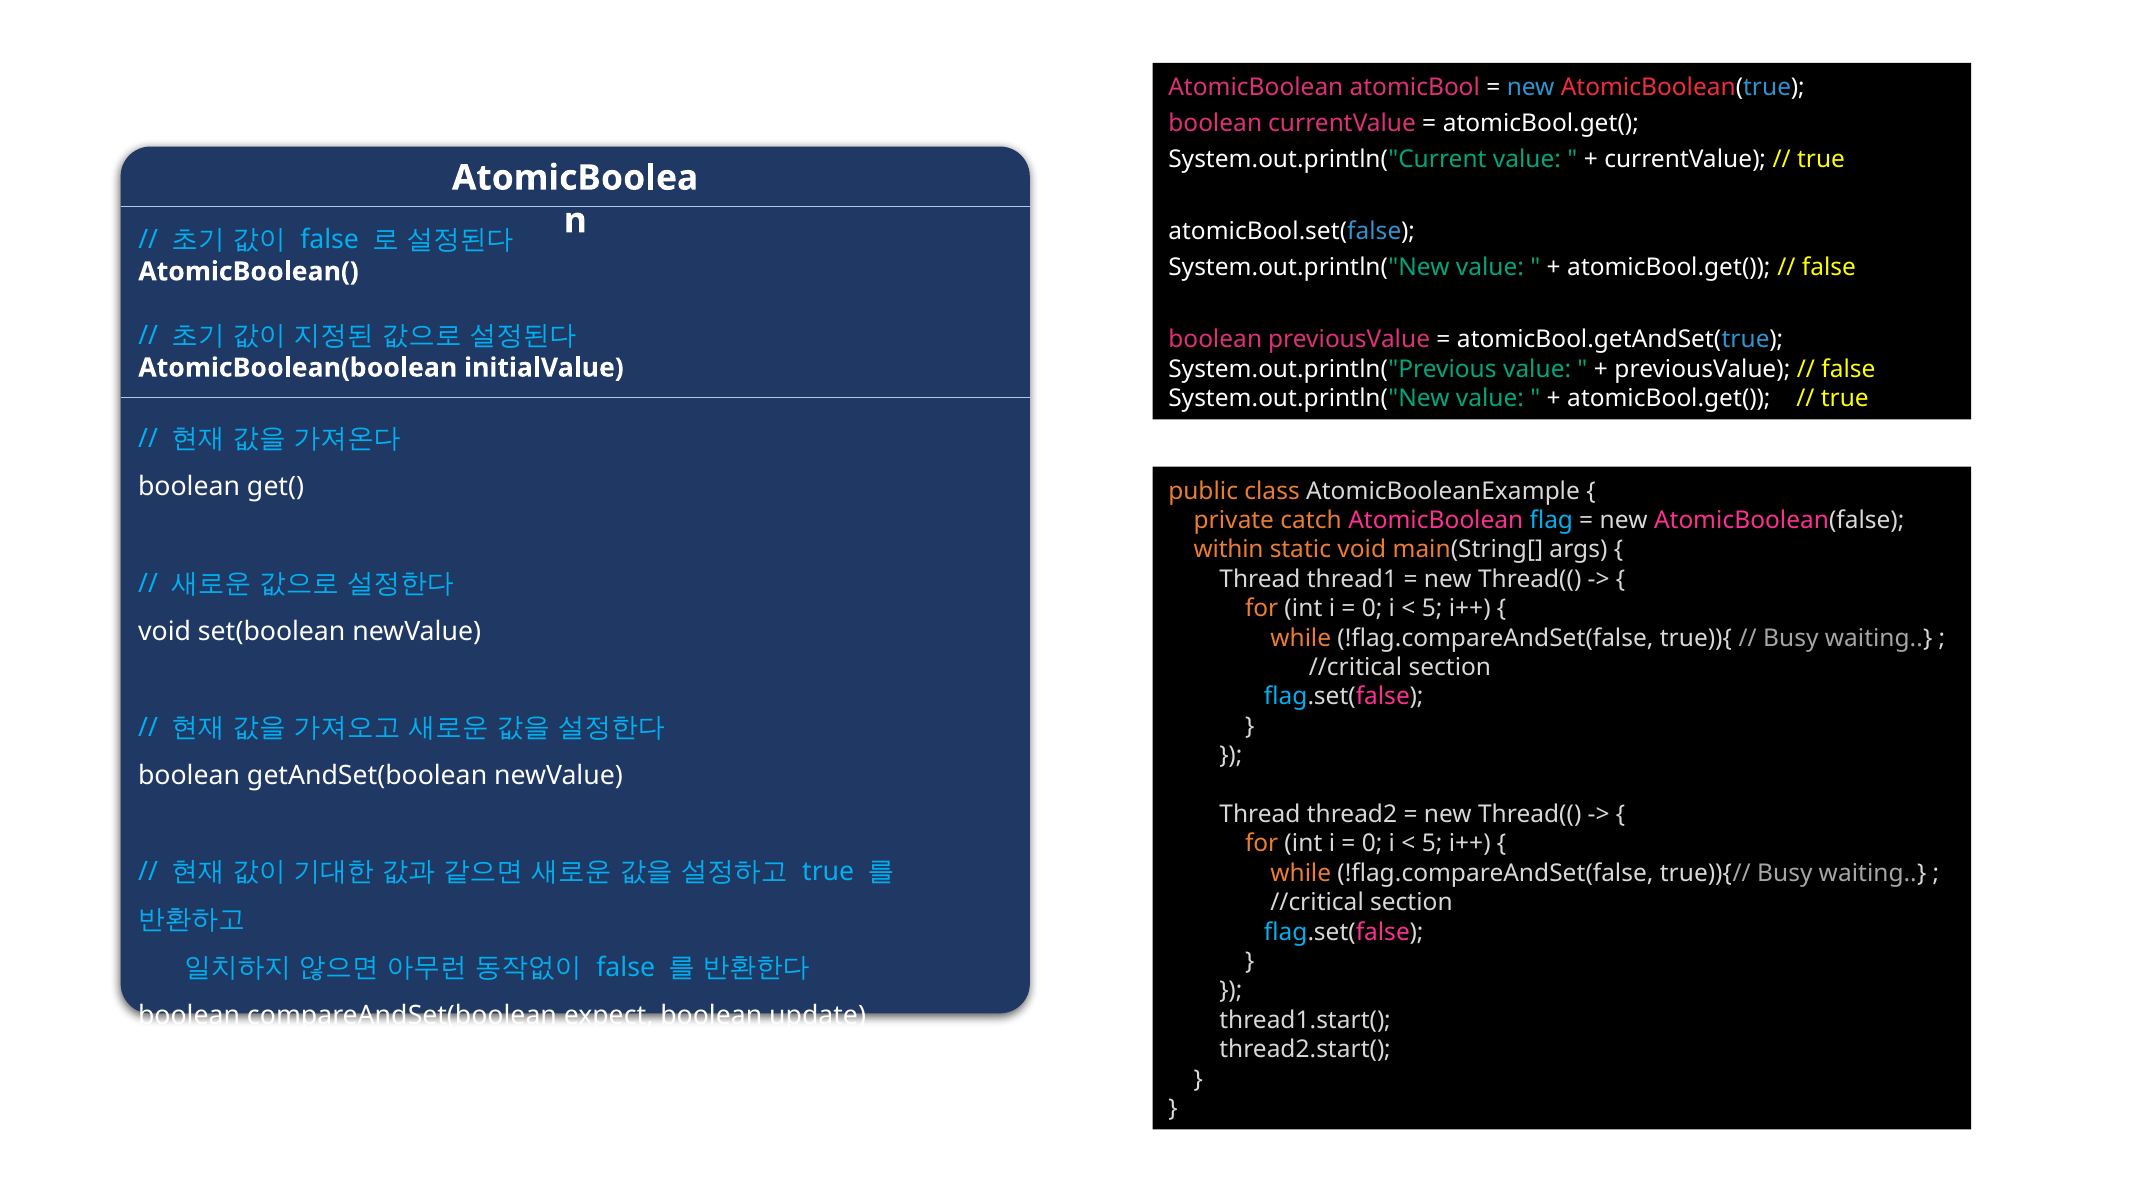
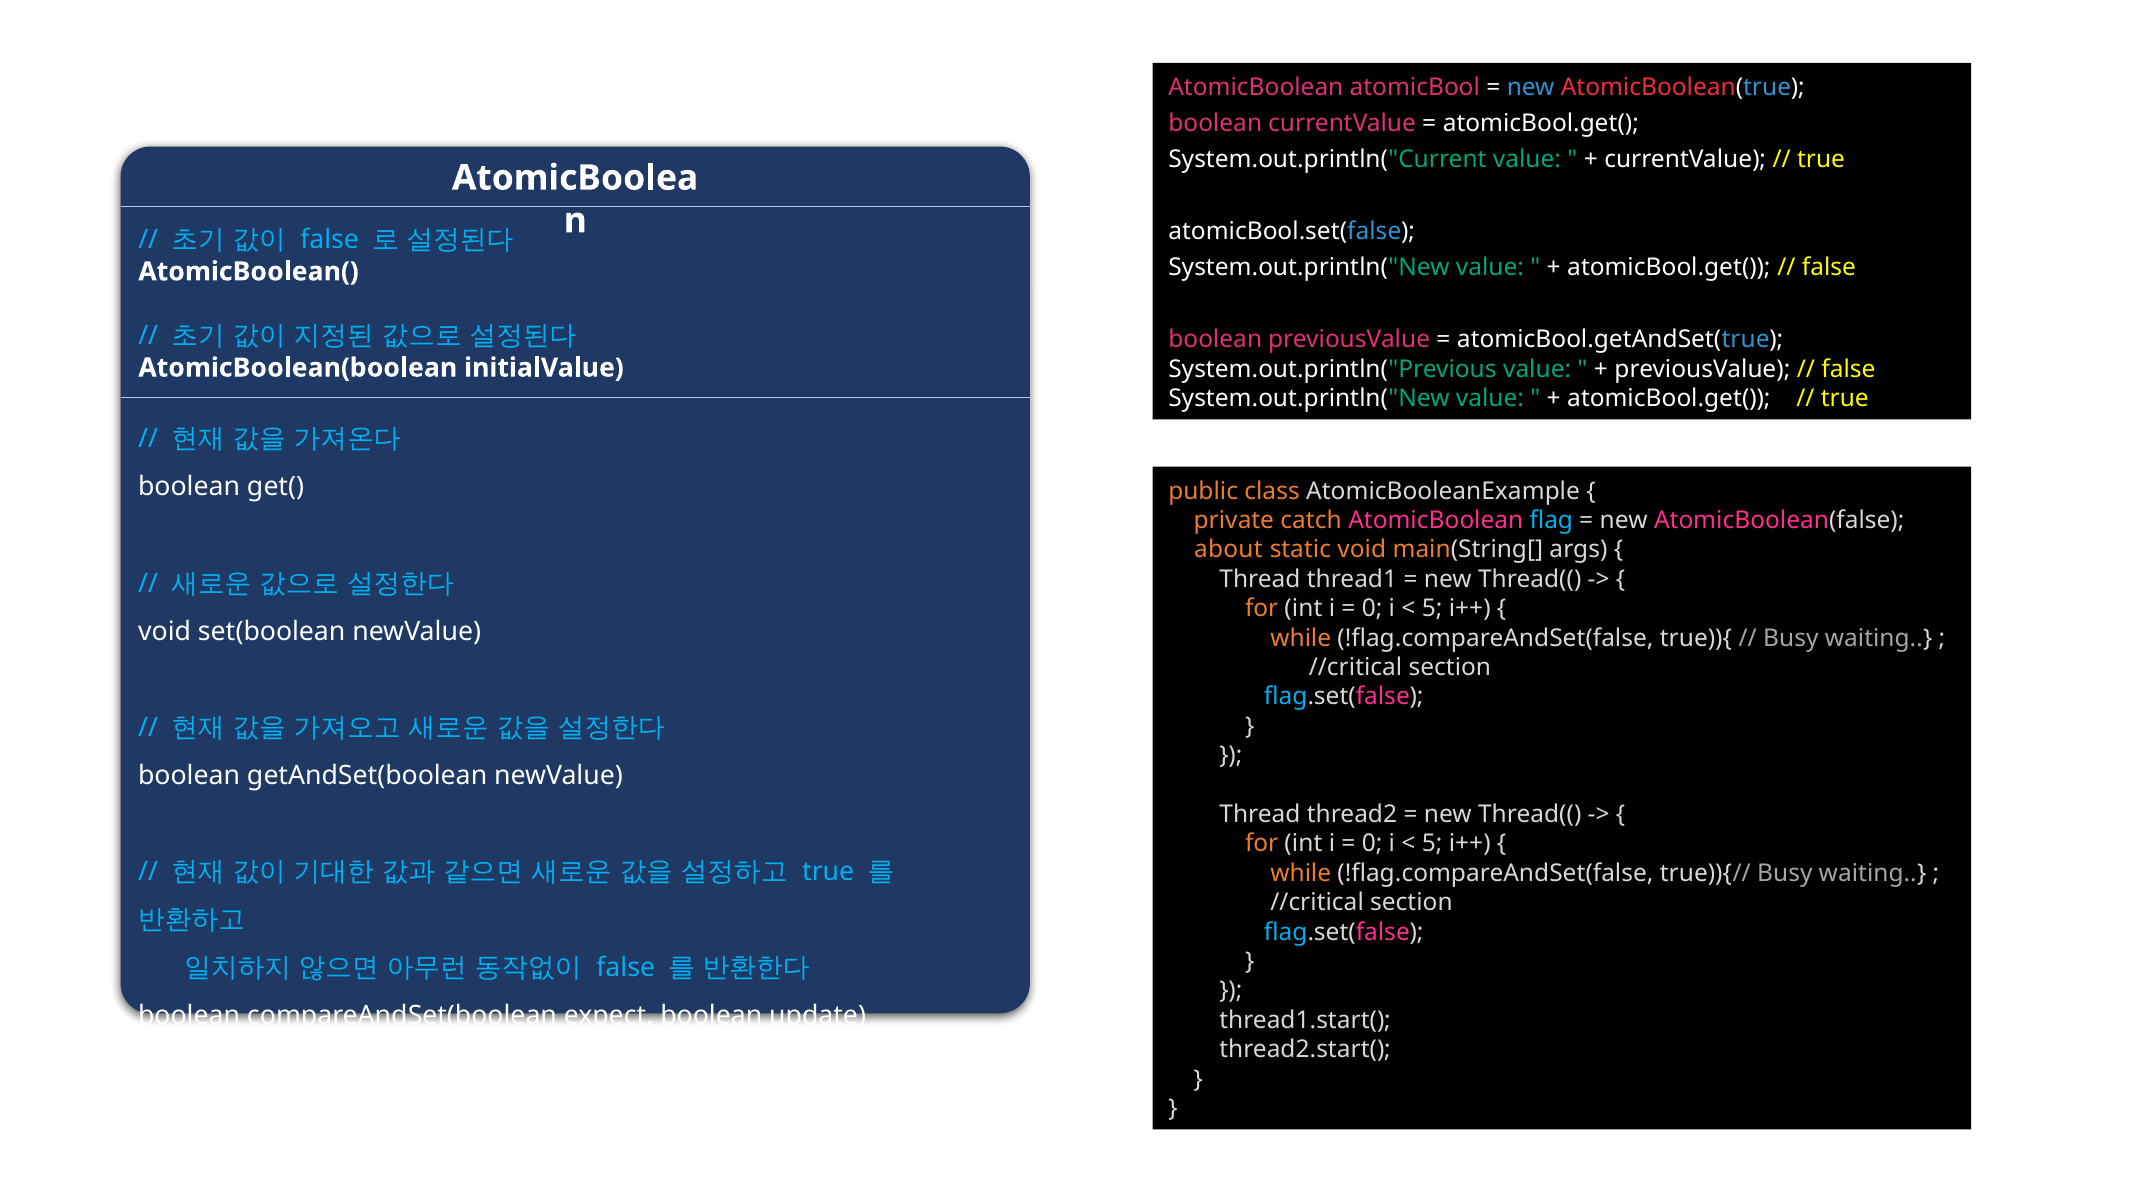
within: within -> about
